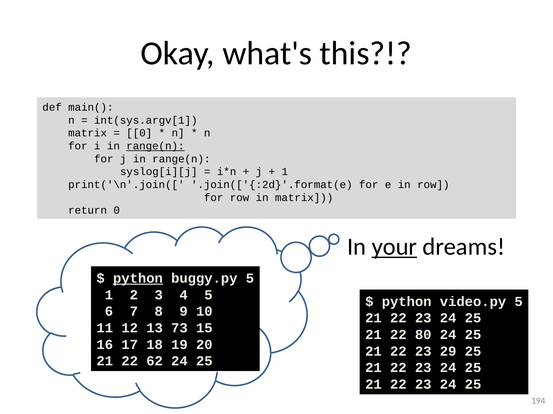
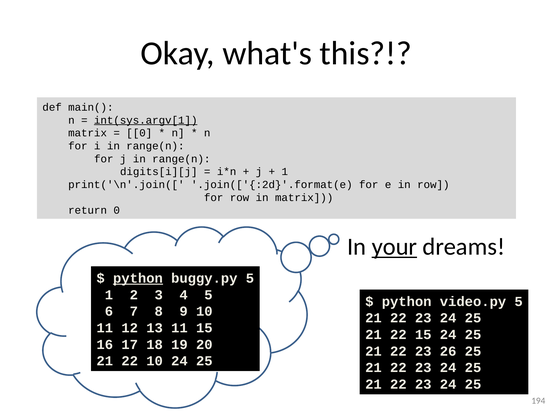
int(sys.argv[1 underline: none -> present
range(n at (155, 146) underline: present -> none
syslog[i][j: syslog[i][j -> digits[i][j
13 73: 73 -> 11
22 80: 80 -> 15
29: 29 -> 26
22 62: 62 -> 10
